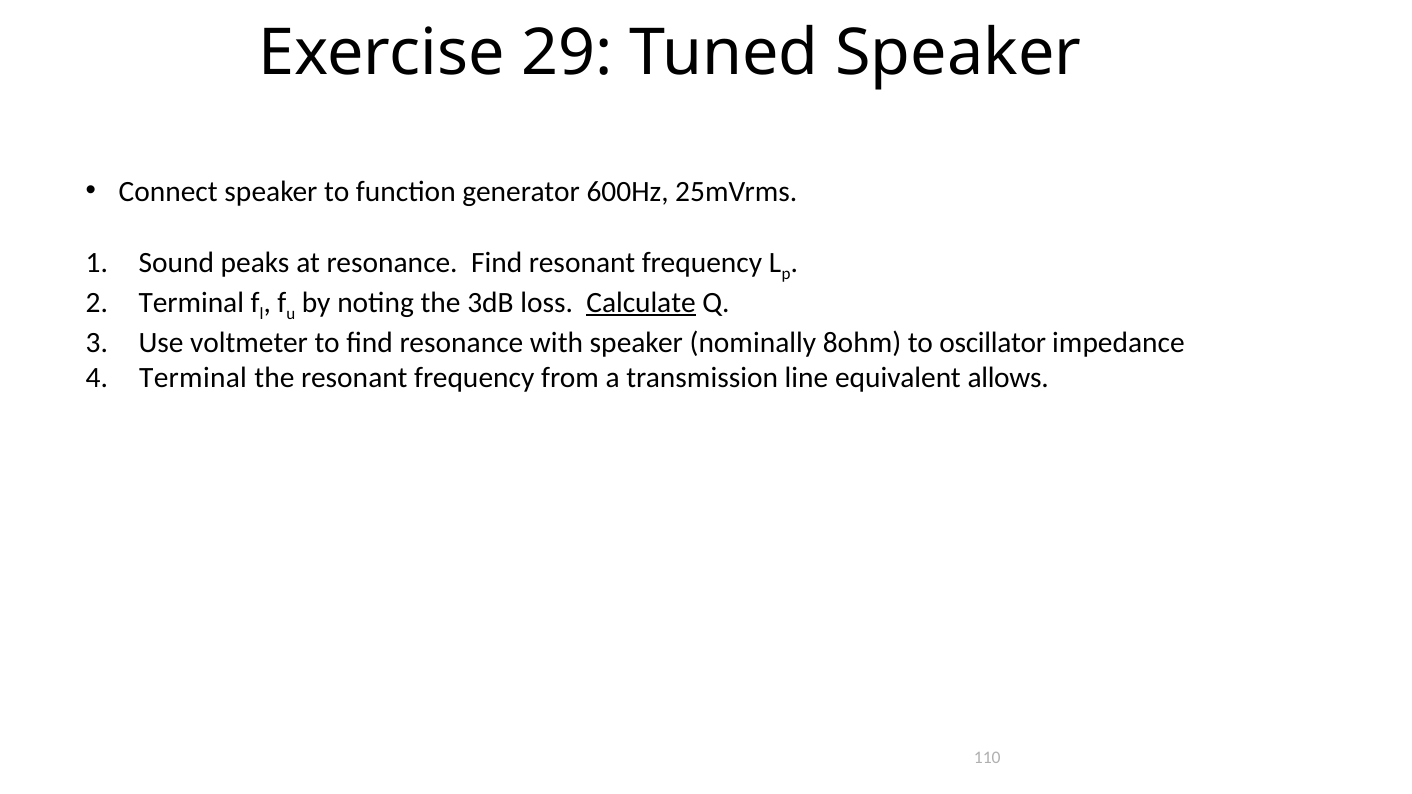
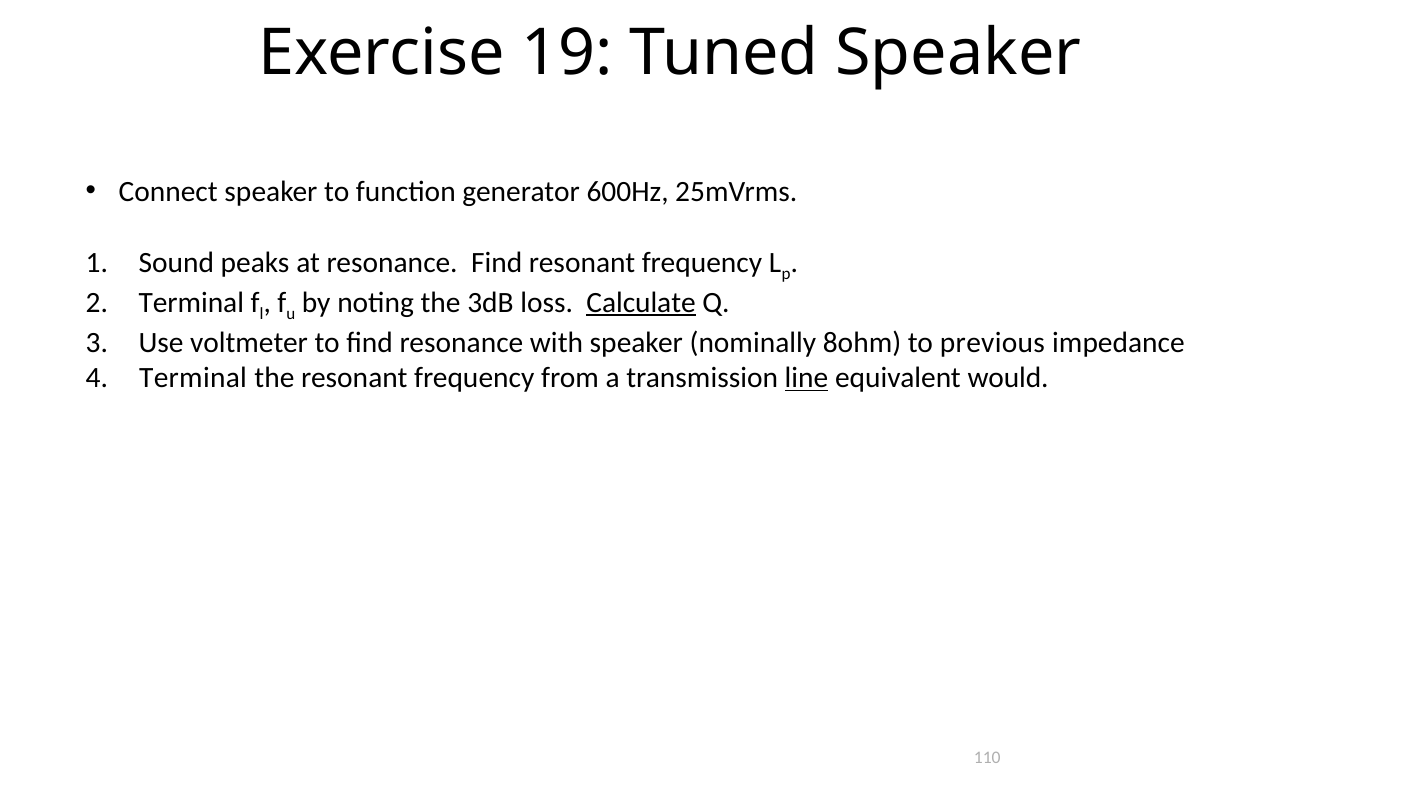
29: 29 -> 19
oscillator: oscillator -> previous
line underline: none -> present
allows: allows -> would
